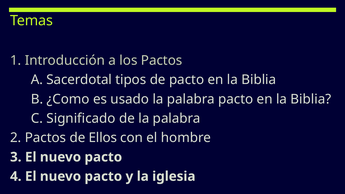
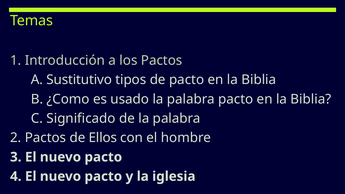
Sacerdotal: Sacerdotal -> Sustitutivo
